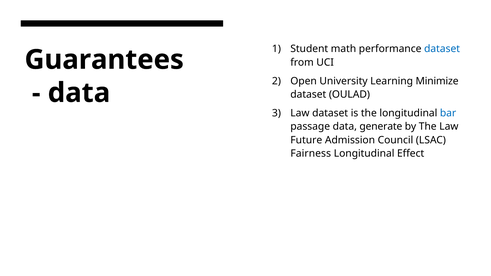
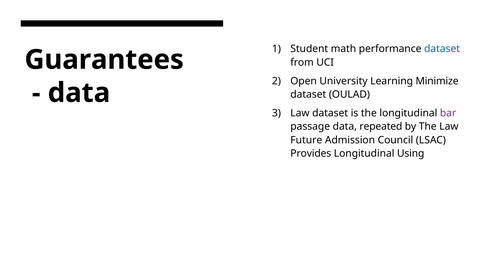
bar colour: blue -> purple
generate: generate -> repeated
Fairness: Fairness -> Provides
Effect: Effect -> Using
